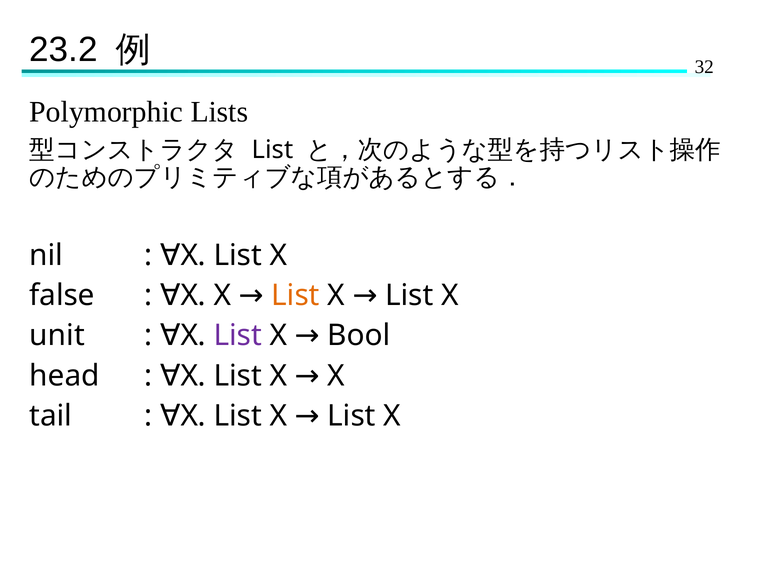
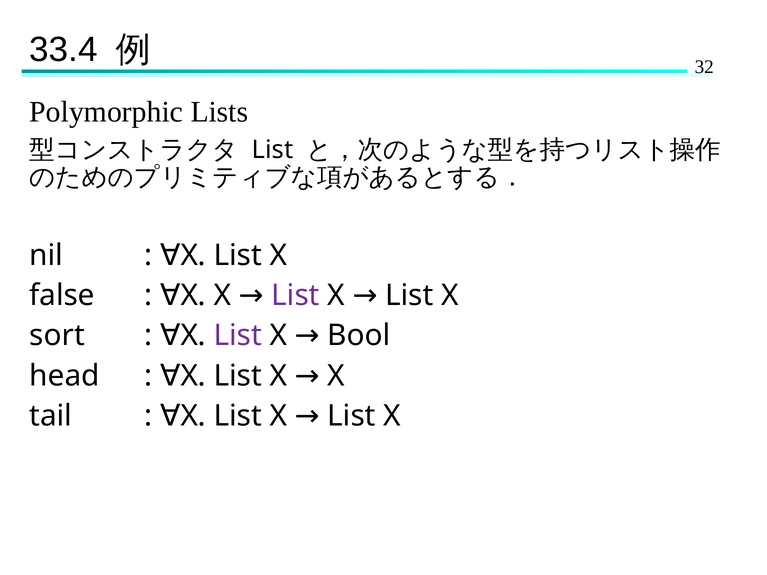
23.2: 23.2 -> 33.4
List at (296, 296) colour: orange -> purple
unit: unit -> sort
